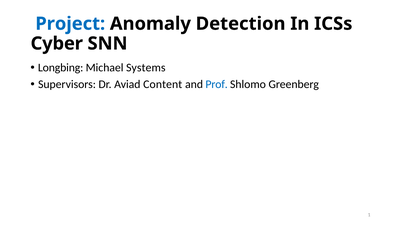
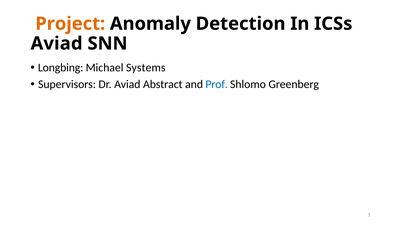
Project colour: blue -> orange
Cyber at (57, 44): Cyber -> Aviad
Content: Content -> Abstract
